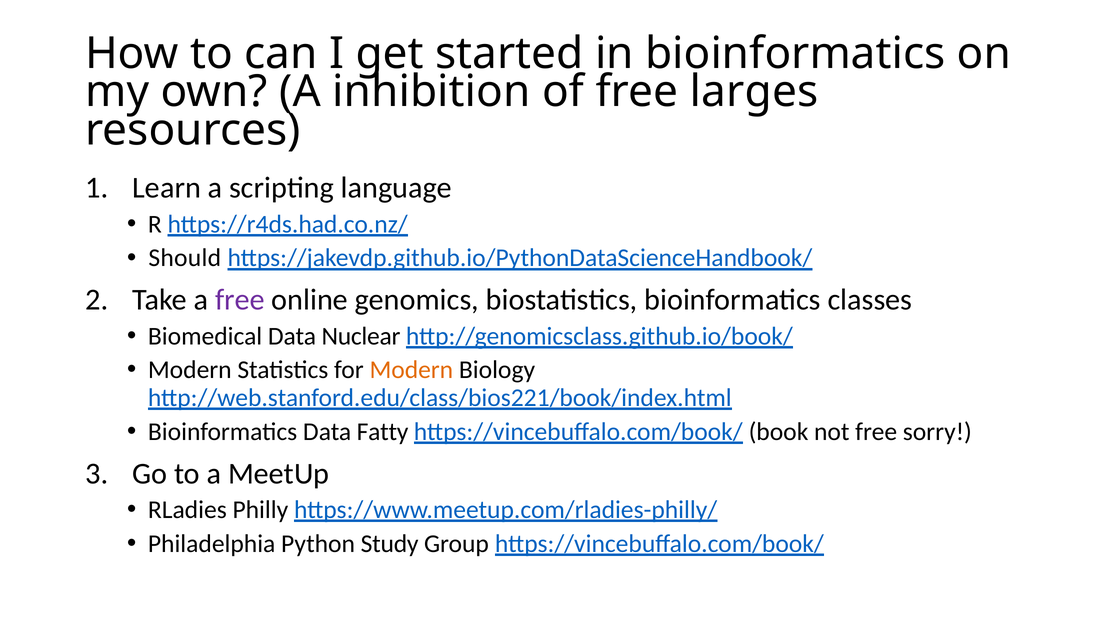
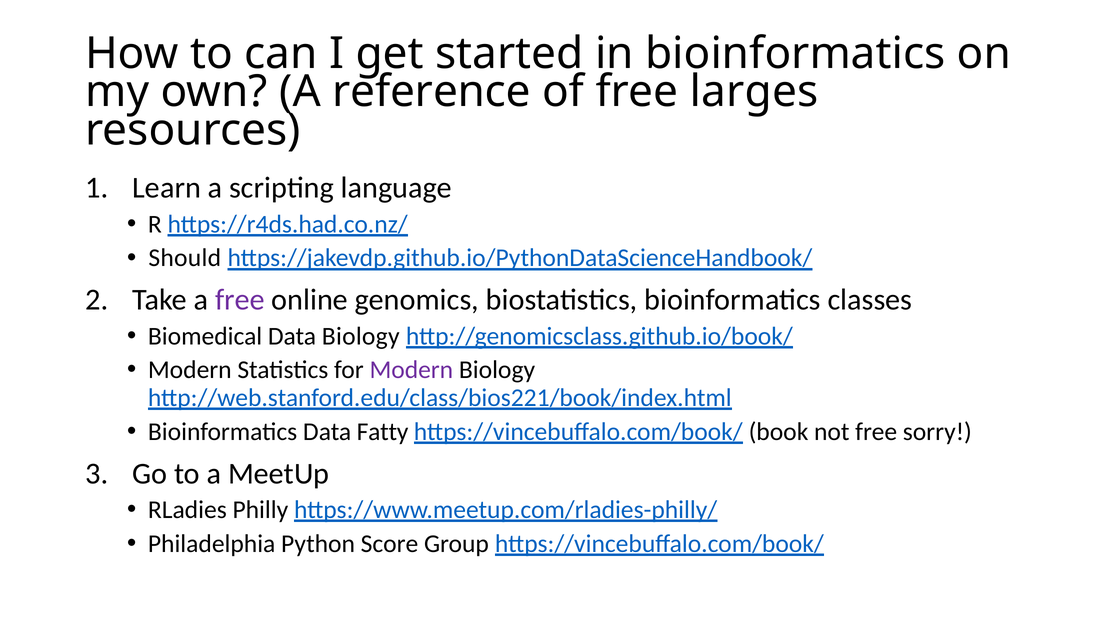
inhibition: inhibition -> reference
Data Nuclear: Nuclear -> Biology
Modern at (411, 369) colour: orange -> purple
Study: Study -> Score
